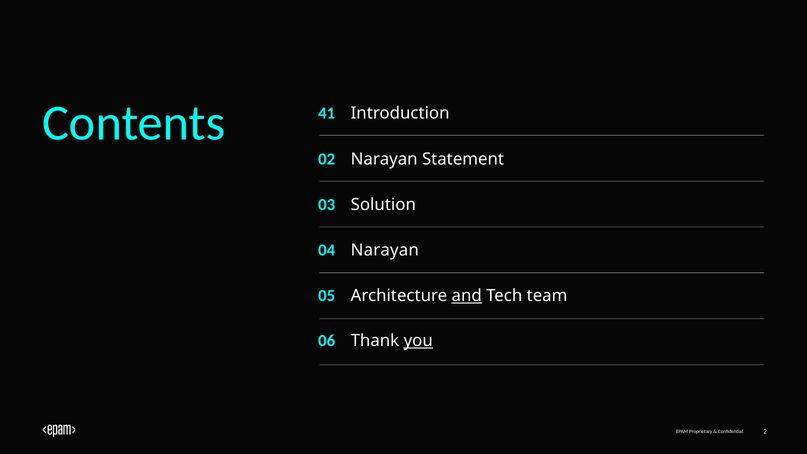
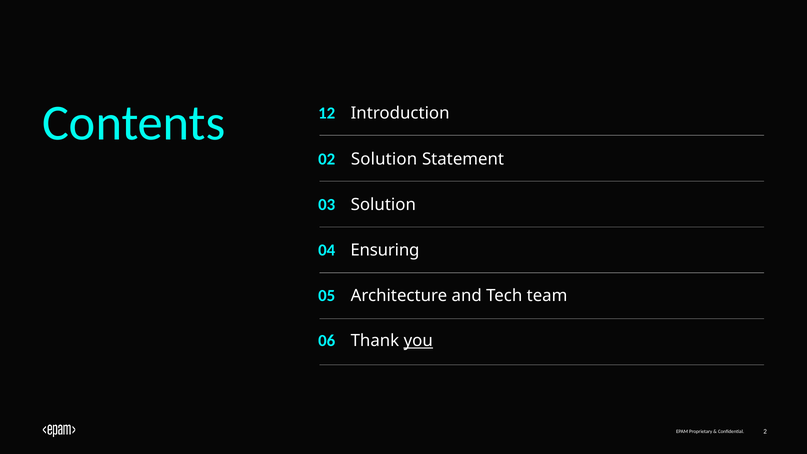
41: 41 -> 12
Narayan at (384, 159): Narayan -> Solution
Narayan at (385, 250): Narayan -> Ensuring
and underline: present -> none
